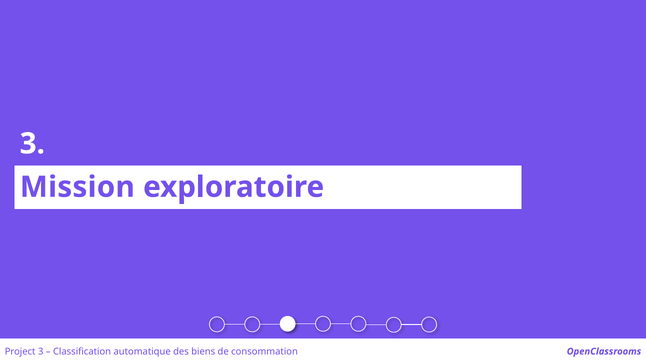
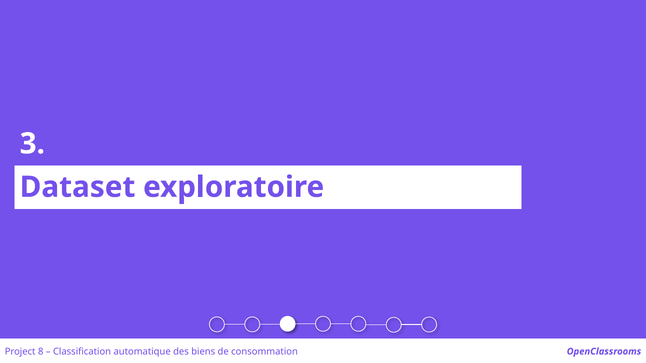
Mission: Mission -> Dataset
Project 3: 3 -> 8
